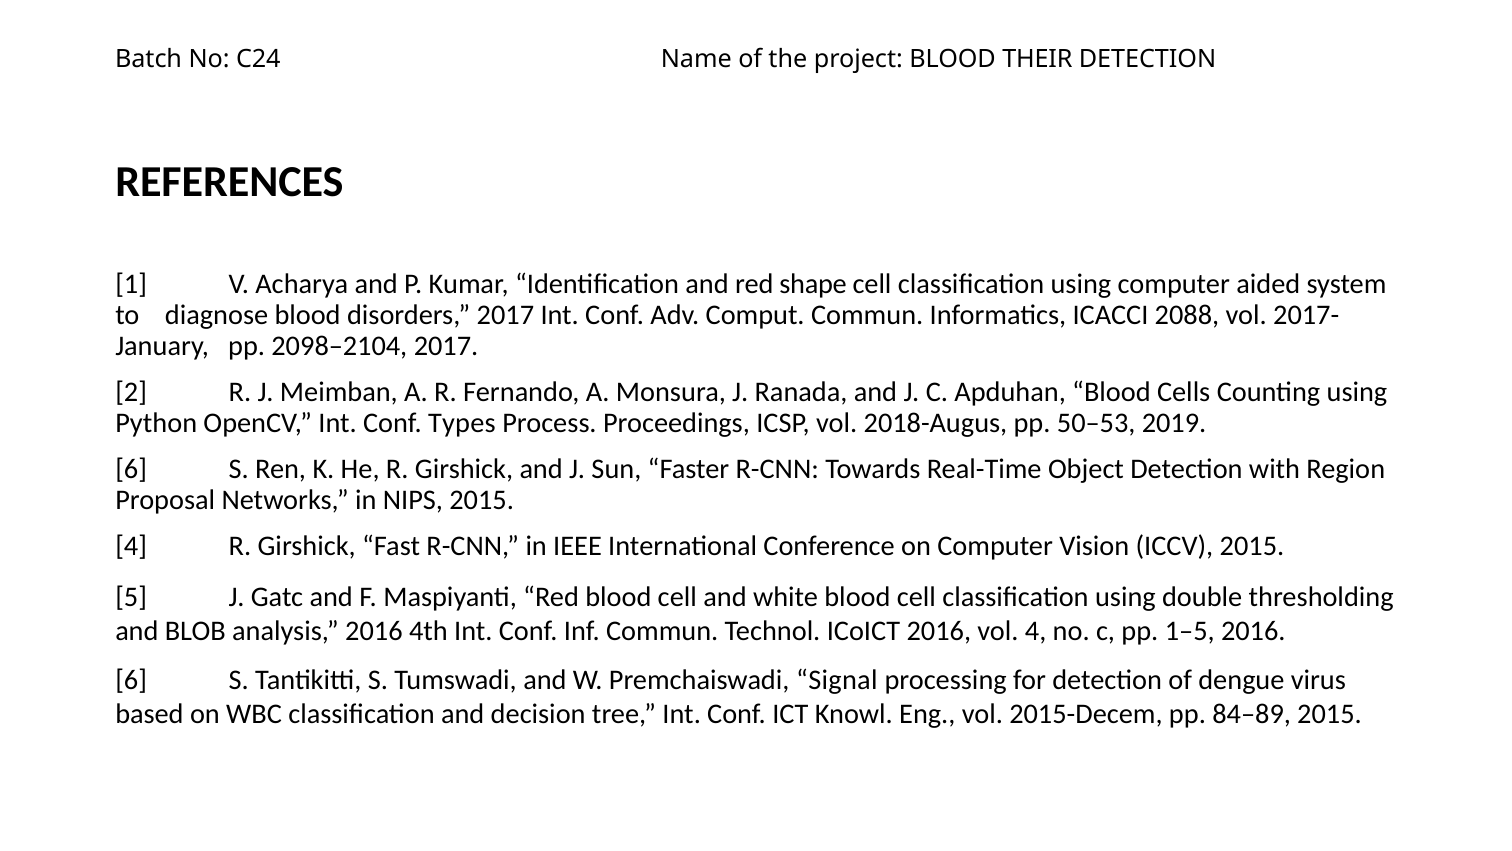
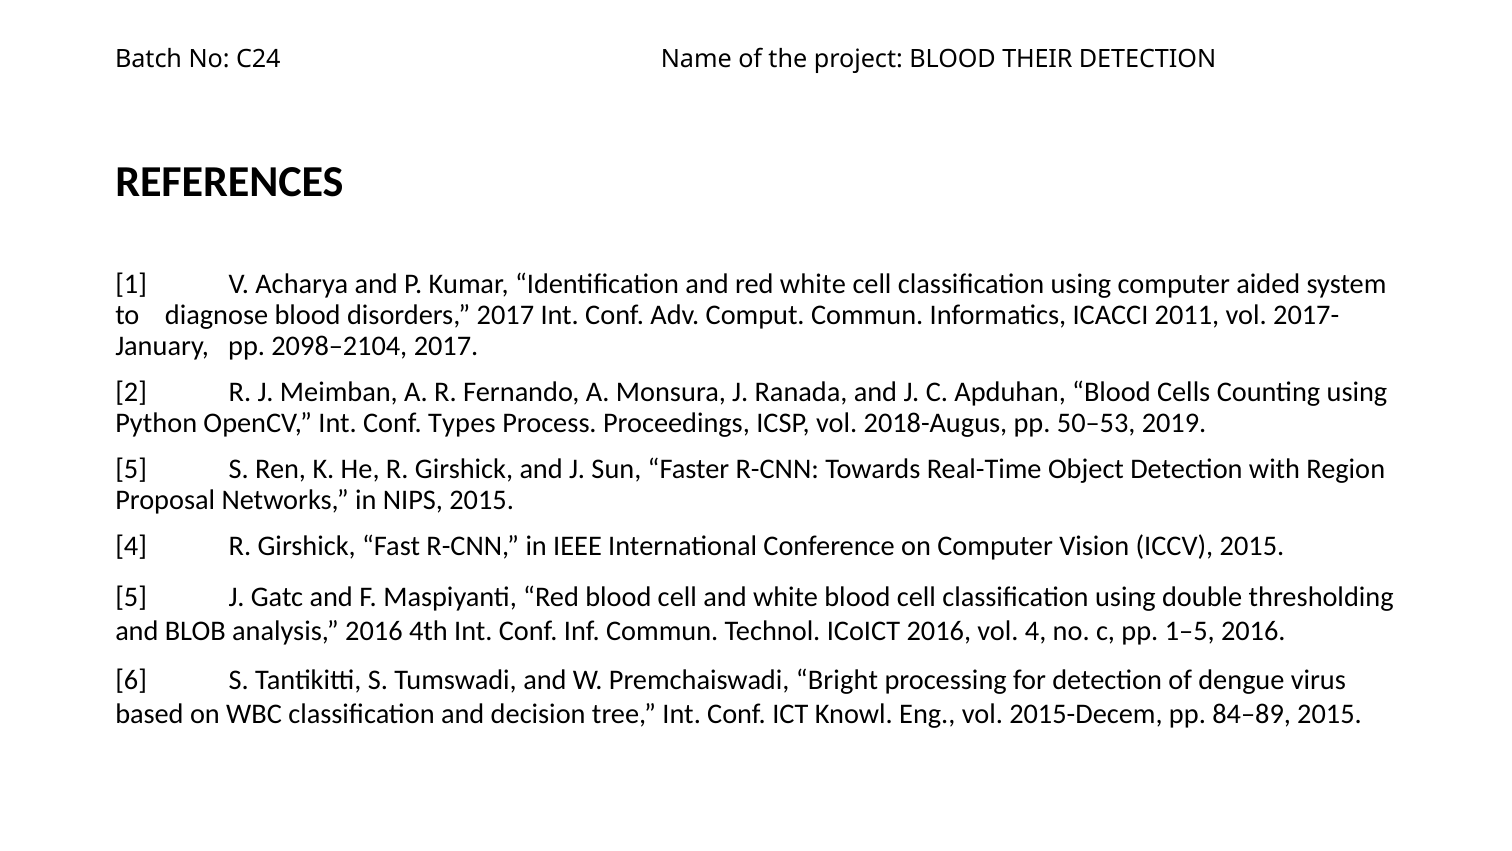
red shape: shape -> white
2088: 2088 -> 2011
6 at (131, 469): 6 -> 5
Signal: Signal -> Bright
